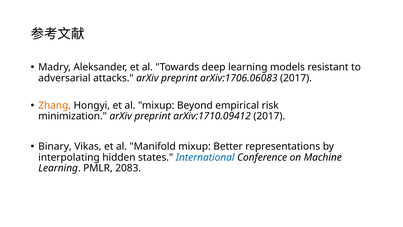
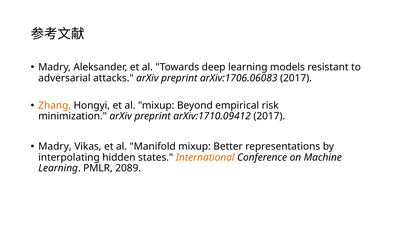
Binary at (55, 146): Binary -> Madry
International colour: blue -> orange
2083: 2083 -> 2089
